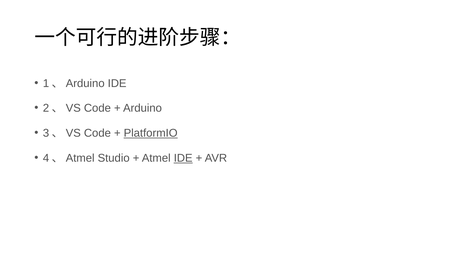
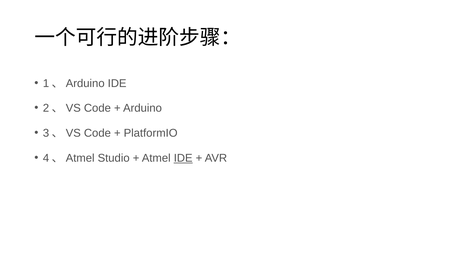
PlatformIO underline: present -> none
